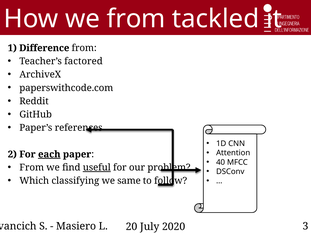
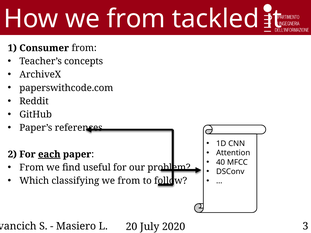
Difference: Difference -> Consumer
factored: factored -> concepts
useful underline: present -> none
same at (129, 181): same -> from
